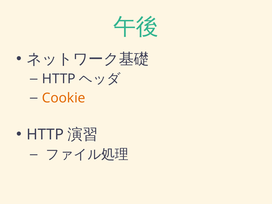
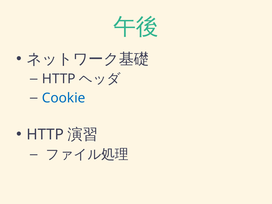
Cookie colour: orange -> blue
